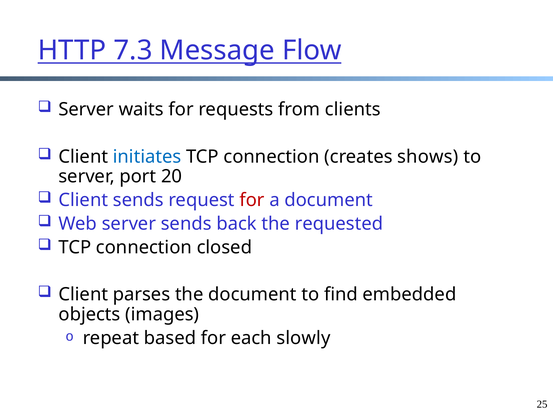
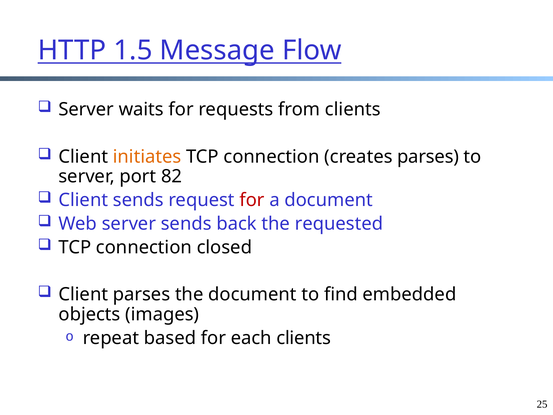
7.3: 7.3 -> 1.5
initiates colour: blue -> orange
creates shows: shows -> parses
20: 20 -> 82
each slowly: slowly -> clients
